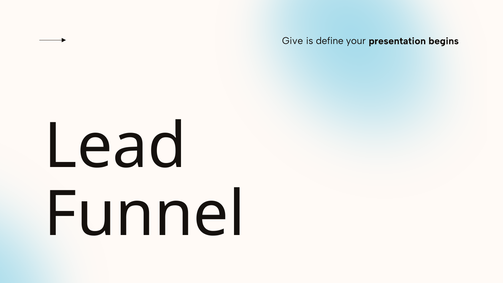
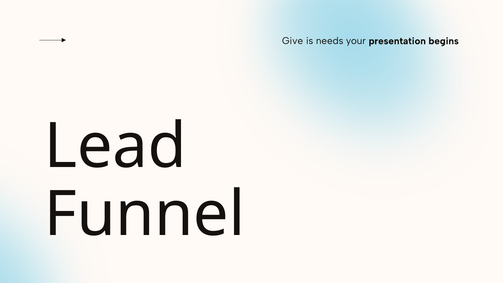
define: define -> needs
